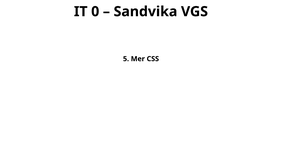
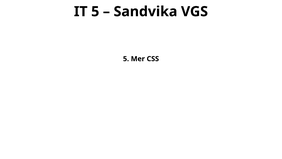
IT 0: 0 -> 5
